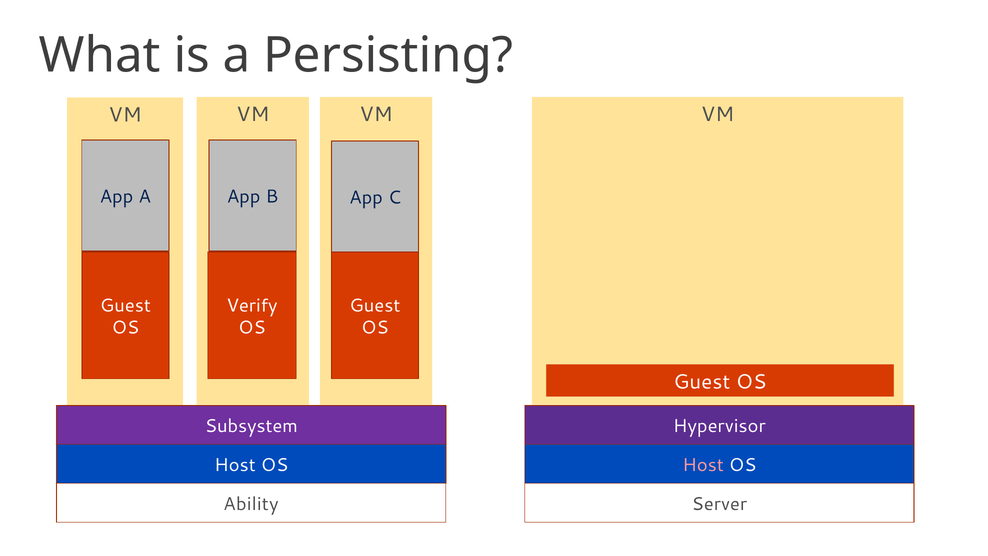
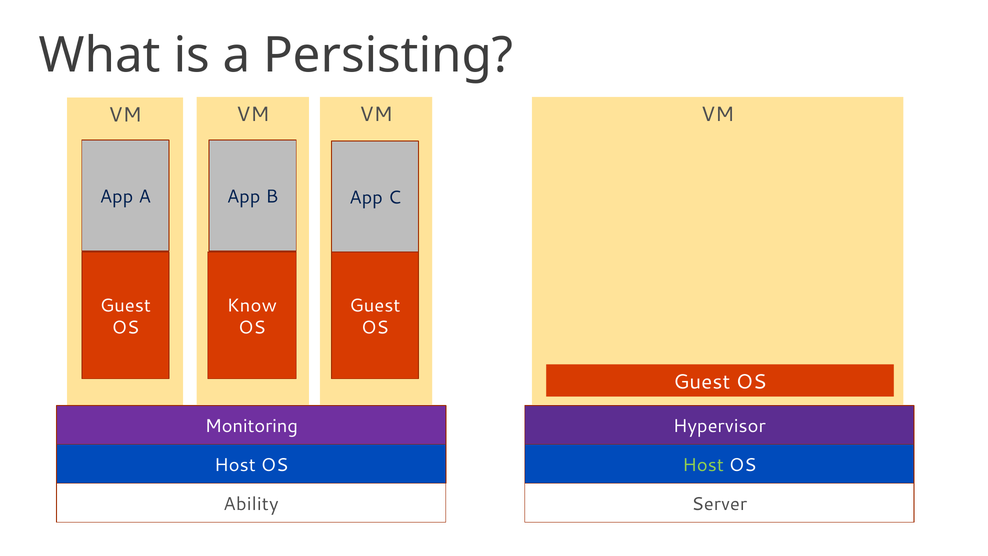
Verify: Verify -> Know
Subsystem: Subsystem -> Monitoring
Host at (703, 465) colour: pink -> light green
